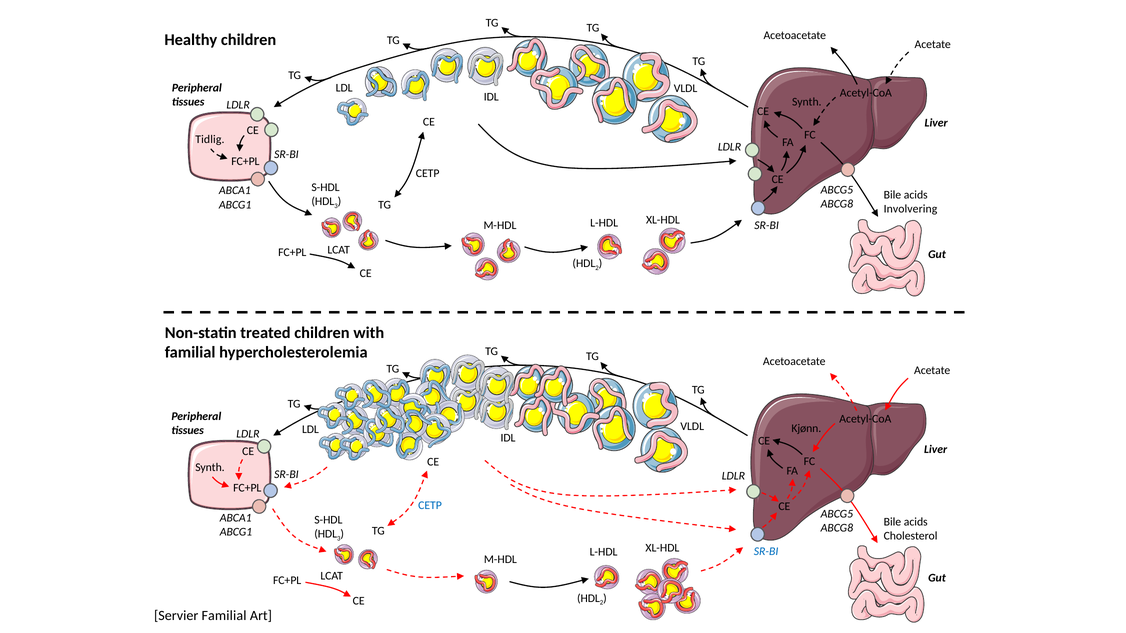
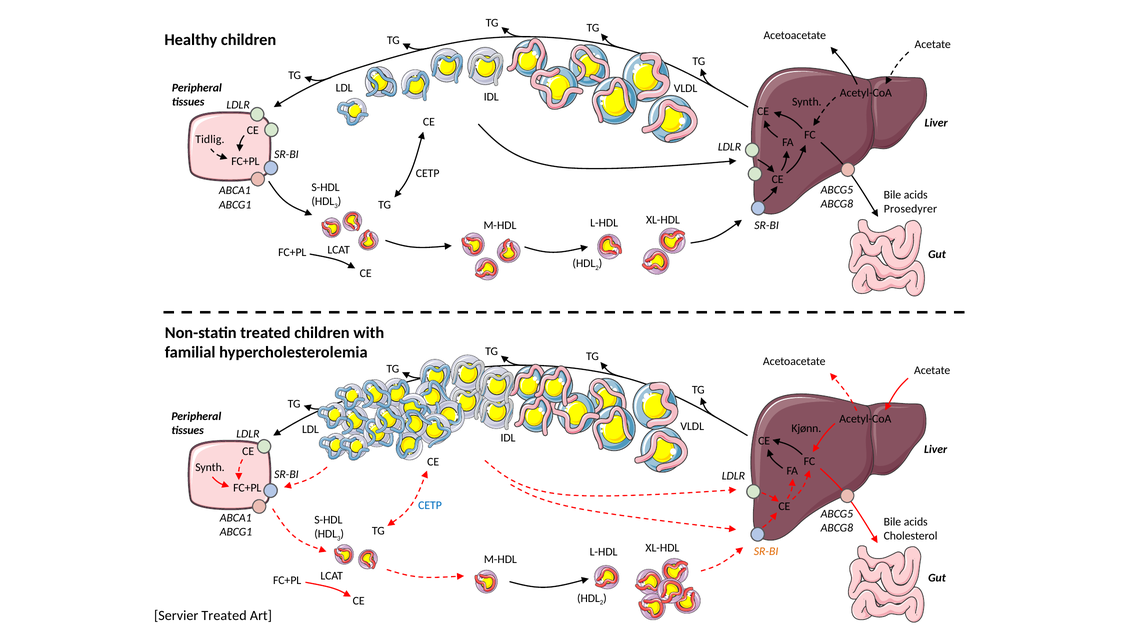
Involvering: Involvering -> Prosedyrer
SR-BI at (766, 552) colour: blue -> orange
Servier Familial: Familial -> Treated
